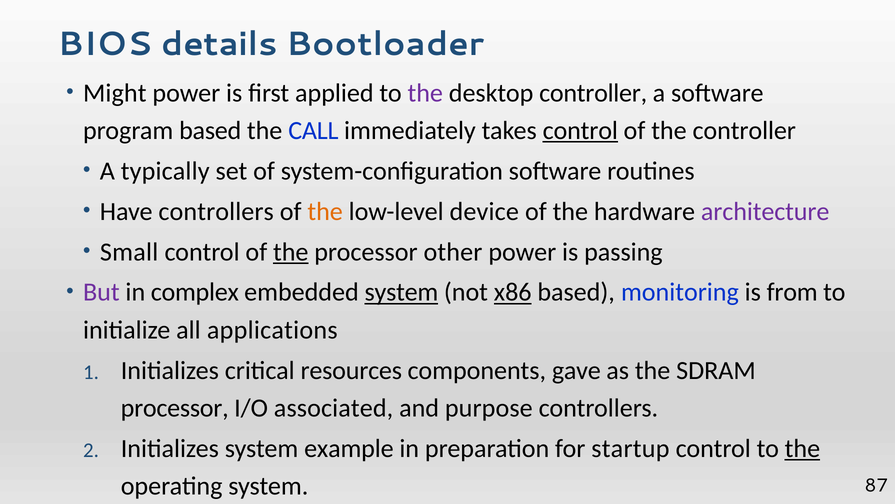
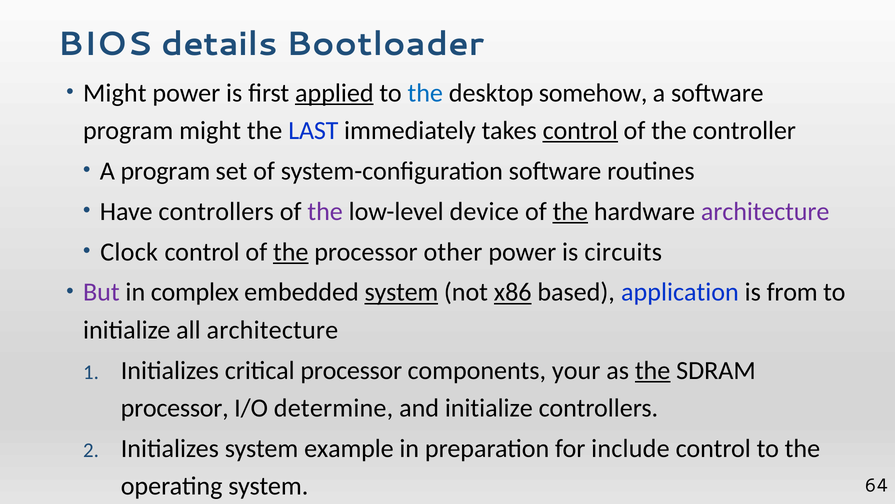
applied underline: none -> present
the at (425, 93) colour: purple -> blue
desktop controller: controller -> somehow
program based: based -> might
CALL: CALL -> LAST
A typically: typically -> program
the at (325, 211) colour: orange -> purple
the at (570, 211) underline: none -> present
Small: Small -> Clock
passing: passing -> circuits
monitoring: monitoring -> application
all applications: applications -> architecture
critical resources: resources -> processor
gave: gave -> your
the at (653, 370) underline: none -> present
associated: associated -> determine
and purpose: purpose -> initialize
startup: startup -> include
the at (802, 448) underline: present -> none
87: 87 -> 64
